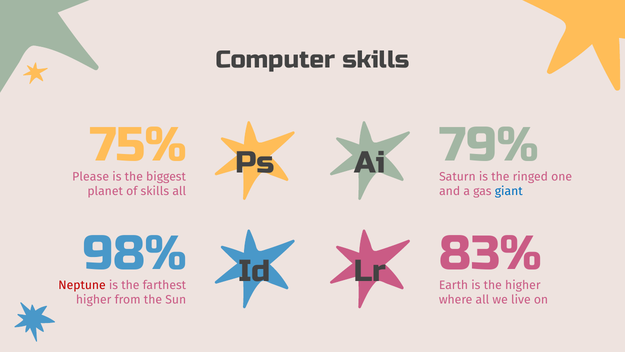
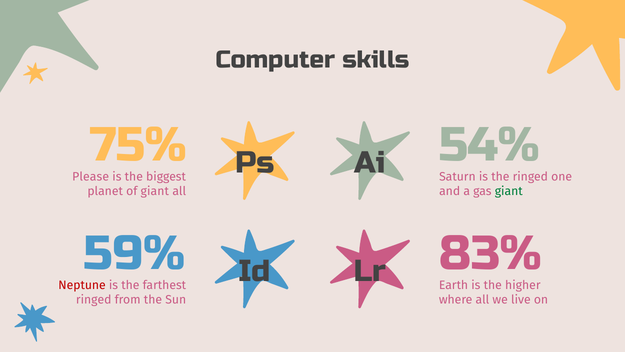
79%: 79% -> 54%
giant at (509, 191) colour: blue -> green
of skills: skills -> giant
98%: 98% -> 59%
higher at (94, 300): higher -> ringed
